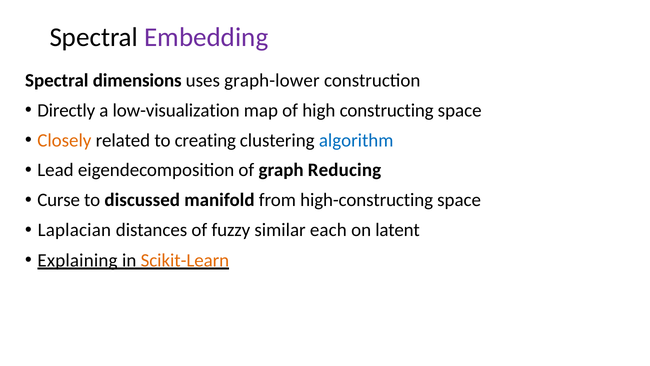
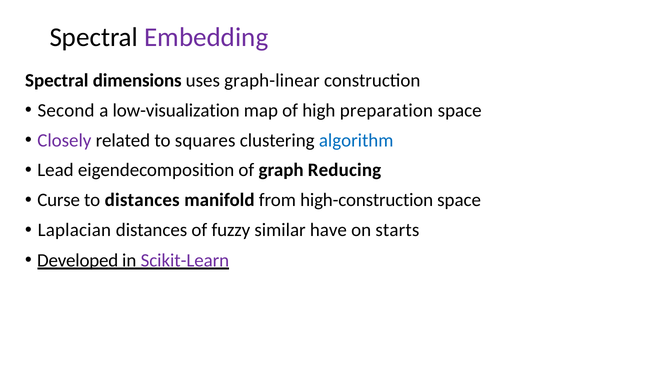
graph-lower: graph-lower -> graph-linear
Directly: Directly -> Second
constructing: constructing -> preparation
Closely colour: orange -> purple
creating: creating -> squares
to discussed: discussed -> distances
high-constructing: high-constructing -> high-construction
each: each -> have
latent: latent -> starts
Explaining: Explaining -> Developed
Scikit-Learn colour: orange -> purple
